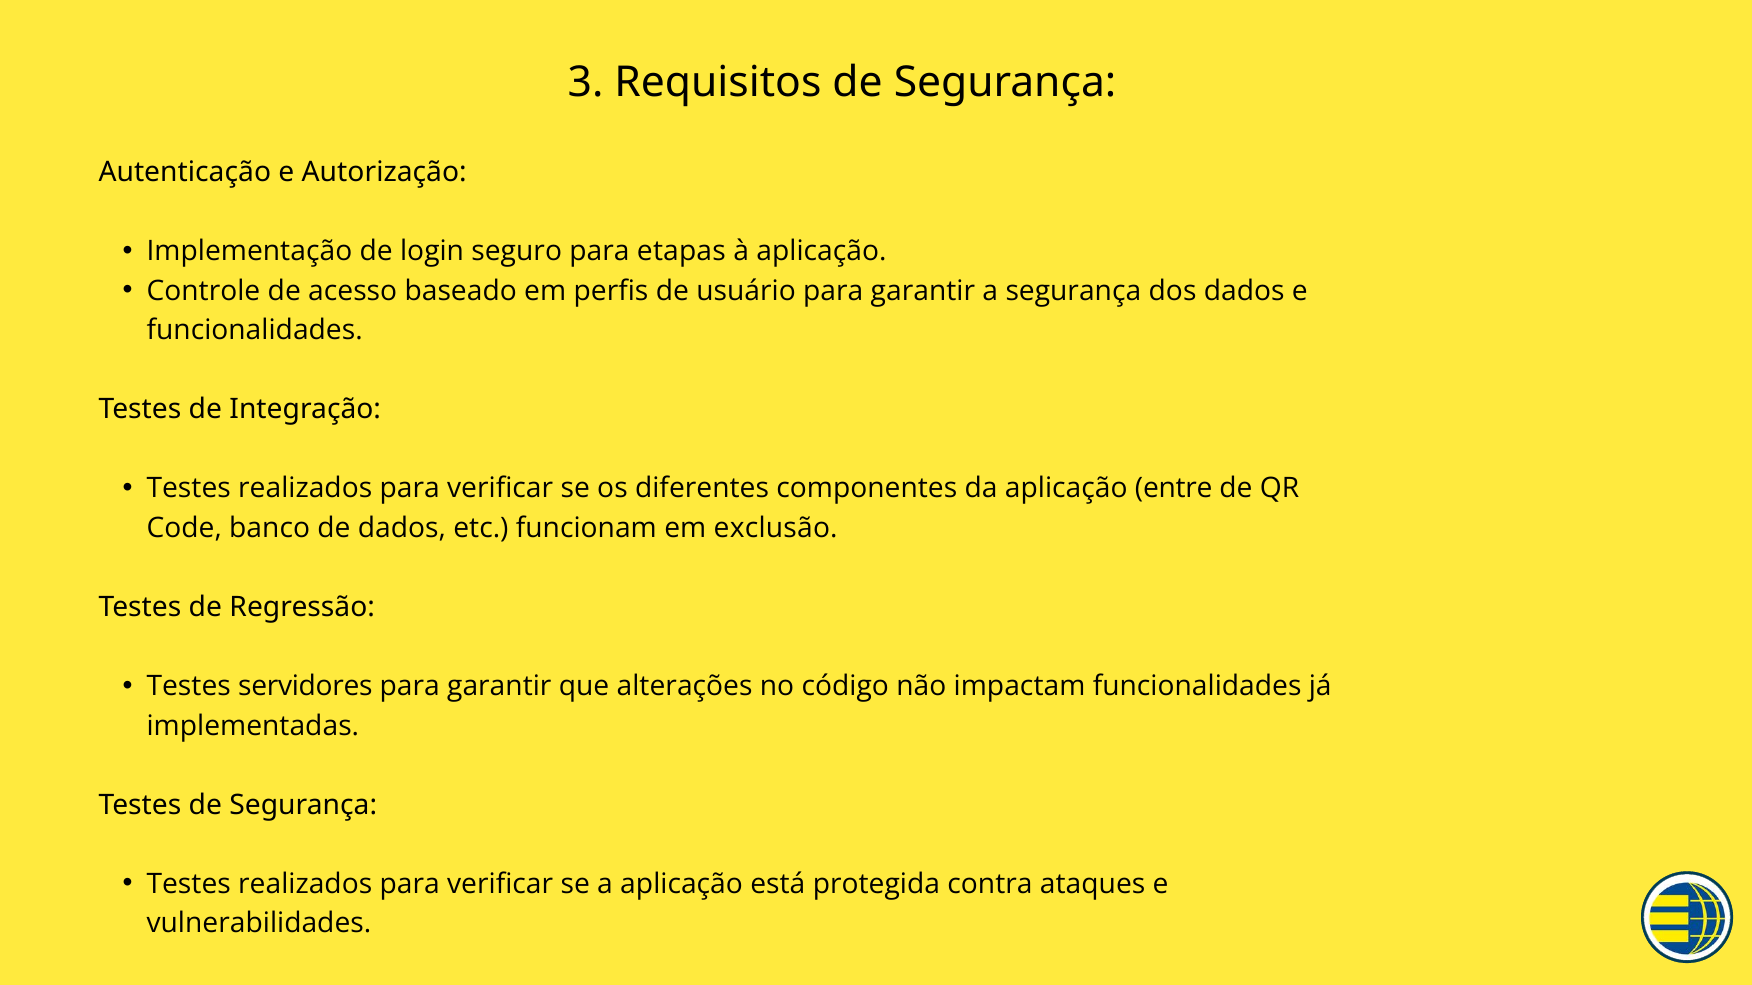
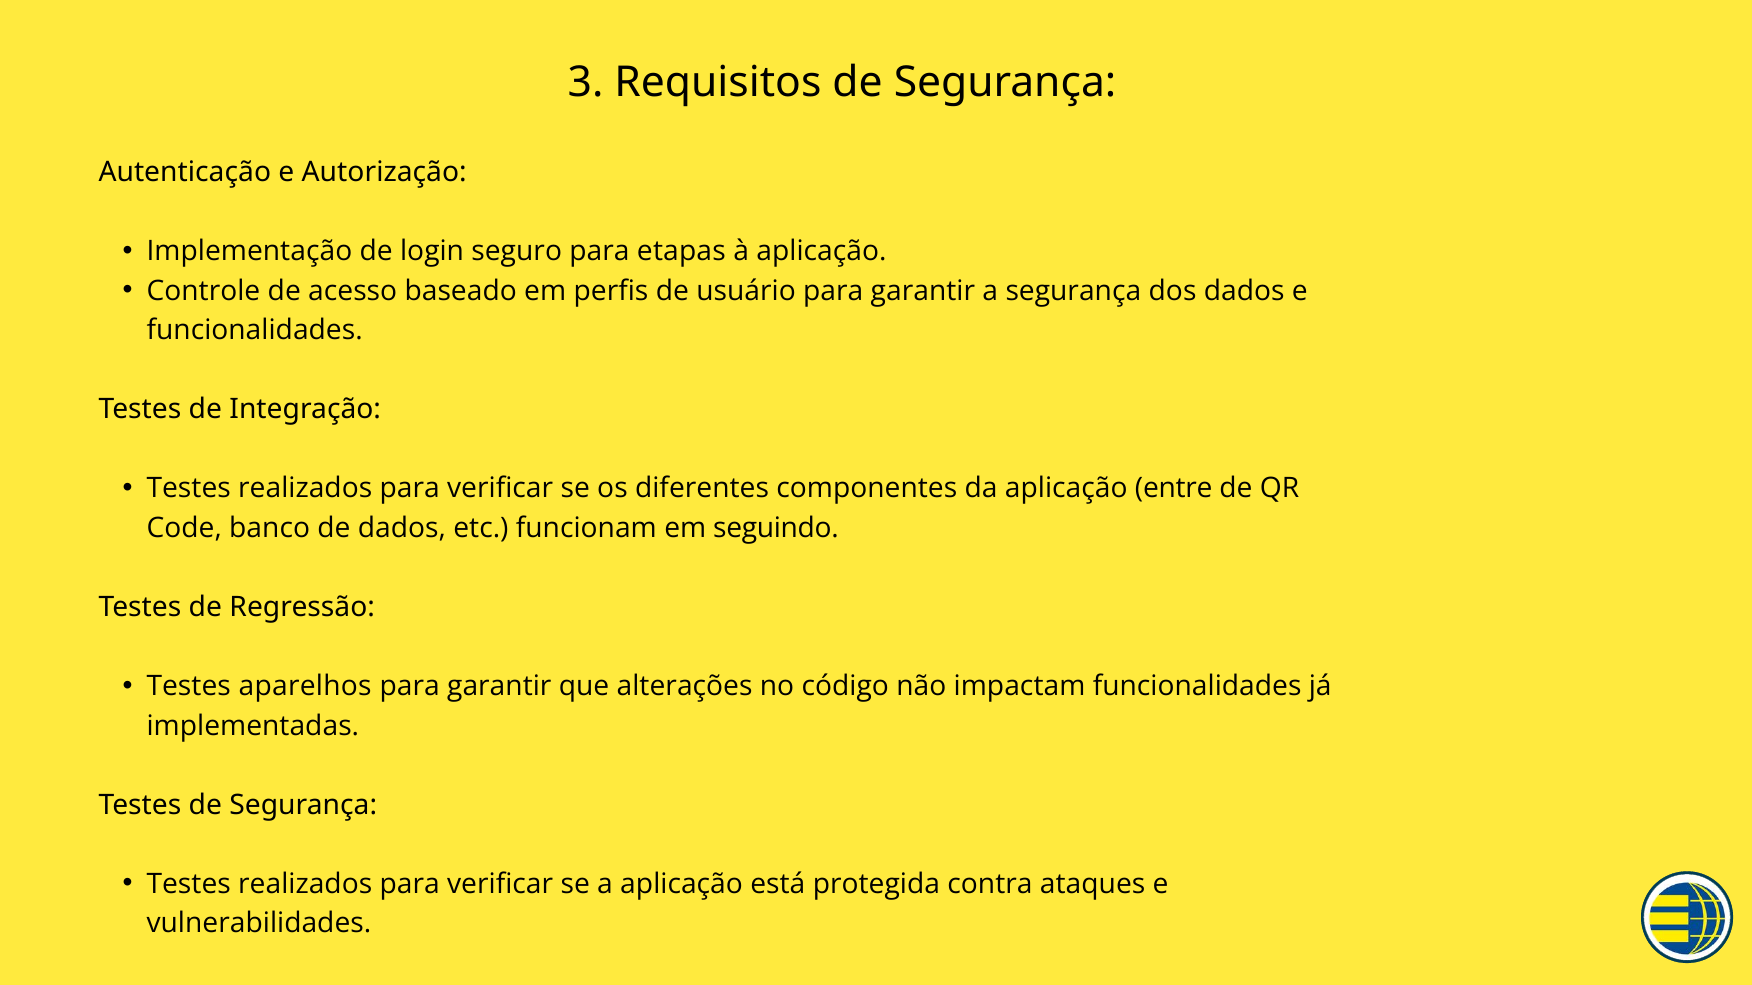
exclusão: exclusão -> seguindo
servidores: servidores -> aparelhos
